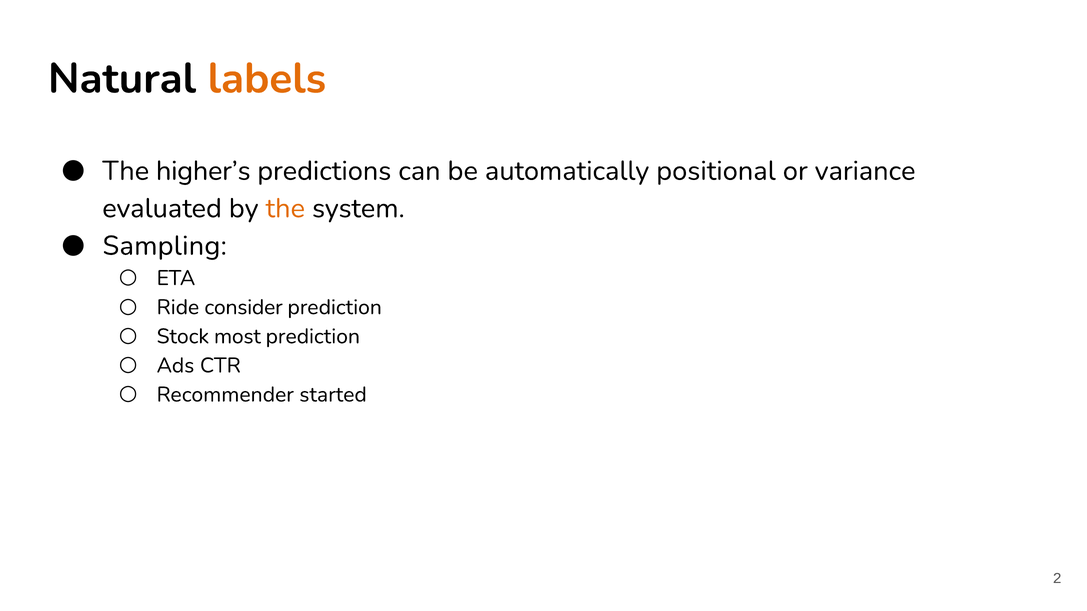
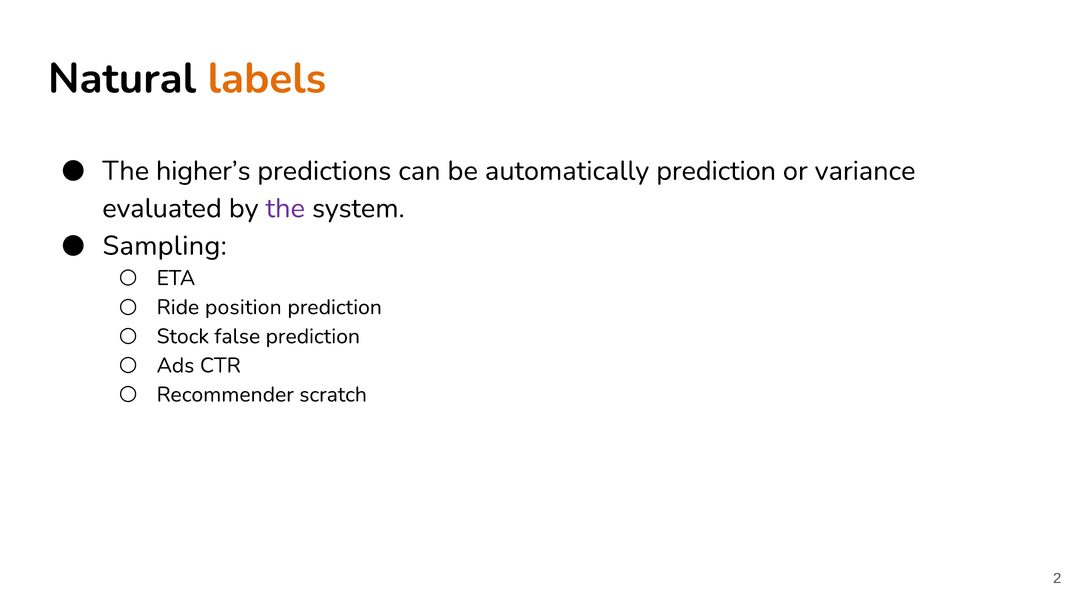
automatically positional: positional -> prediction
the at (285, 208) colour: orange -> purple
consider: consider -> position
most: most -> false
started: started -> scratch
